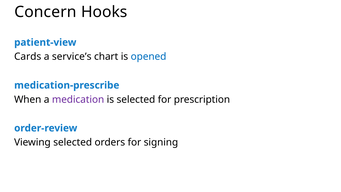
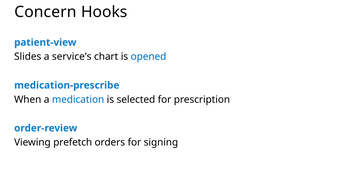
Cards: Cards -> Slides
medication colour: purple -> blue
Viewing selected: selected -> prefetch
